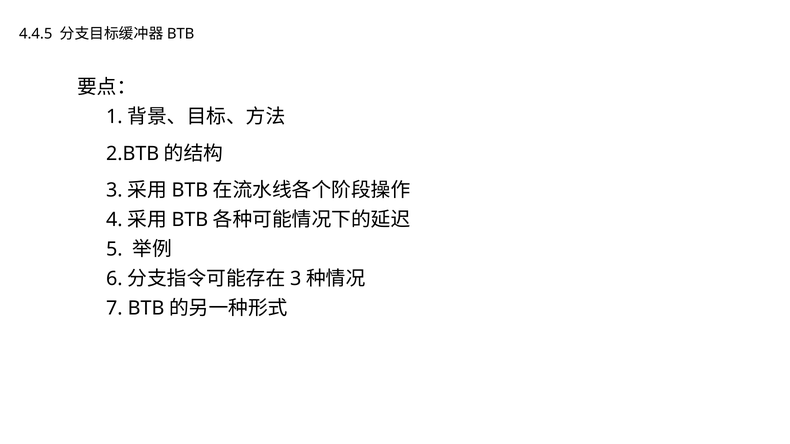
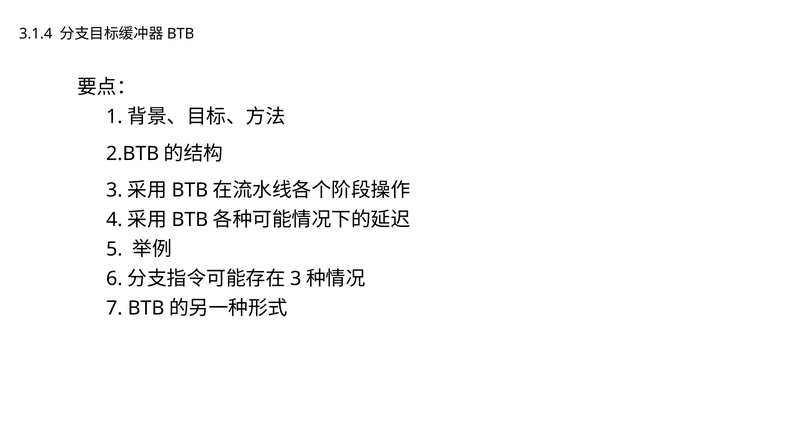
4.4.5: 4.4.5 -> 3.1.4
